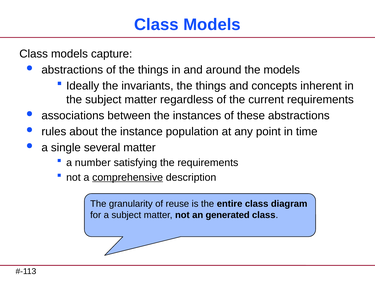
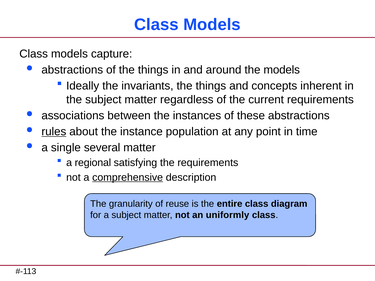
rules underline: none -> present
number: number -> regional
generated: generated -> uniformly
